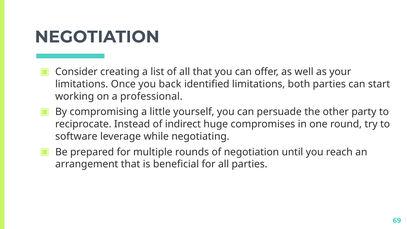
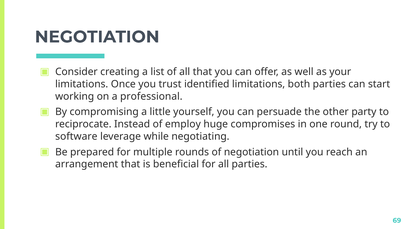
back: back -> trust
indirect: indirect -> employ
